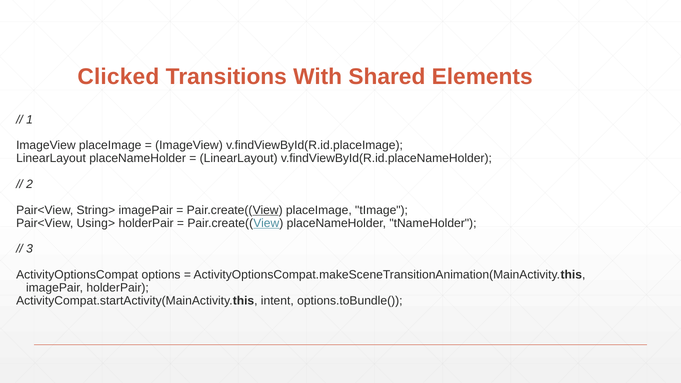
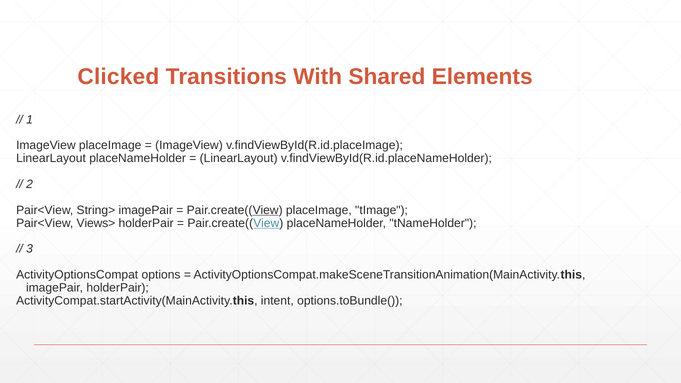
Using>: Using> -> Views>
